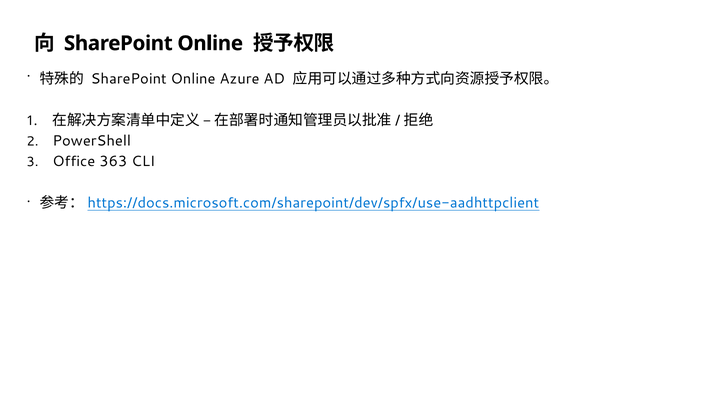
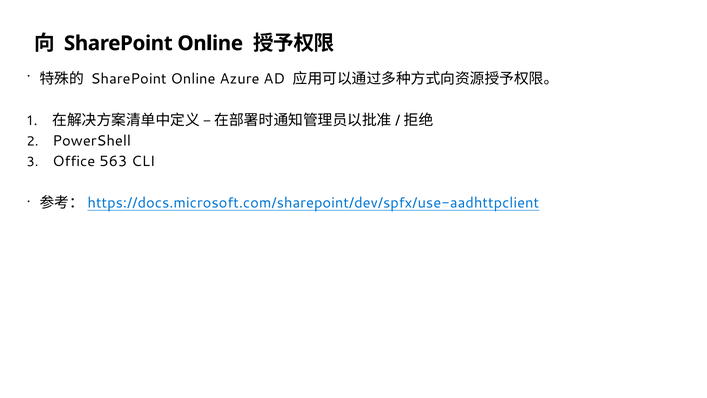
363: 363 -> 563
